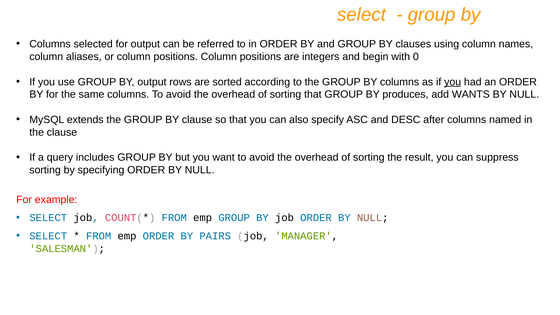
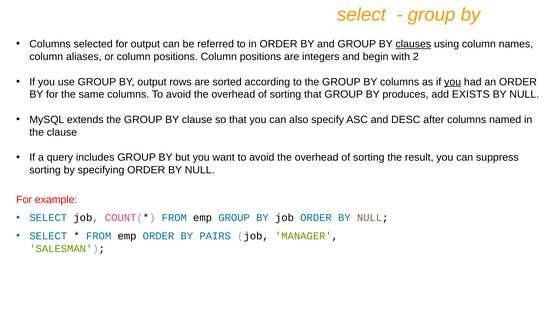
clauses underline: none -> present
0: 0 -> 2
WANTS: WANTS -> EXISTS
